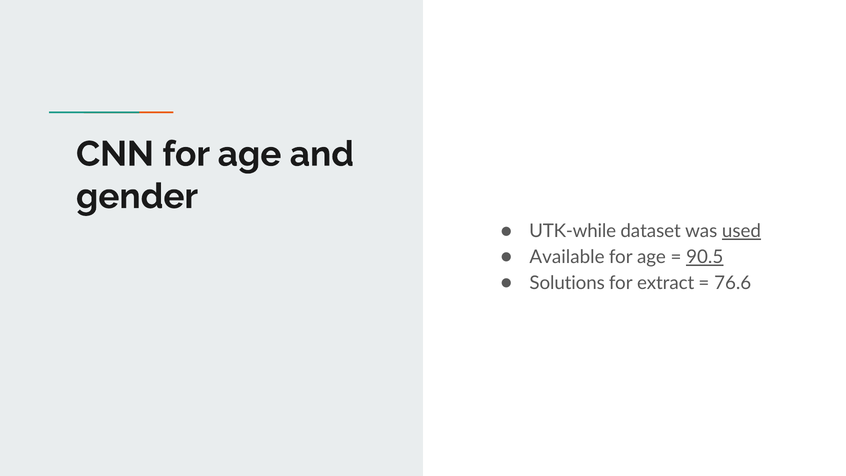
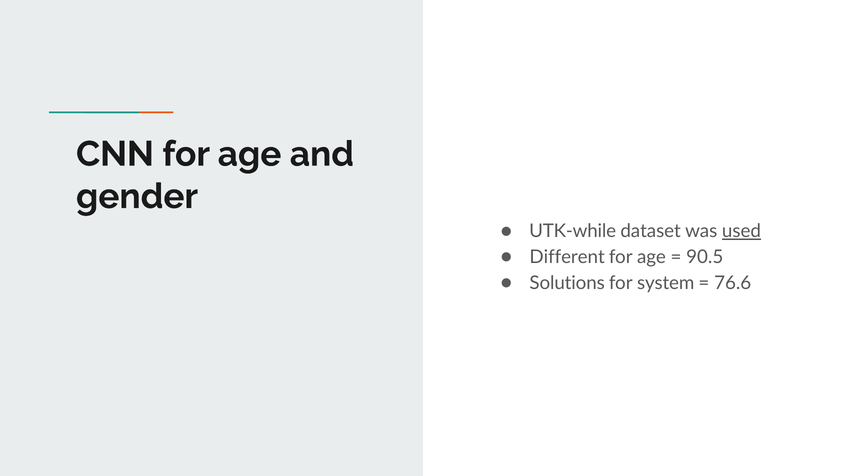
Available: Available -> Different
90.5 underline: present -> none
extract: extract -> system
